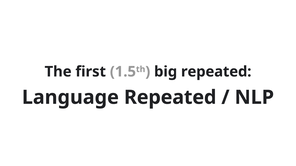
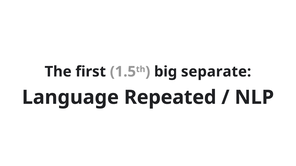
big repeated: repeated -> separate
